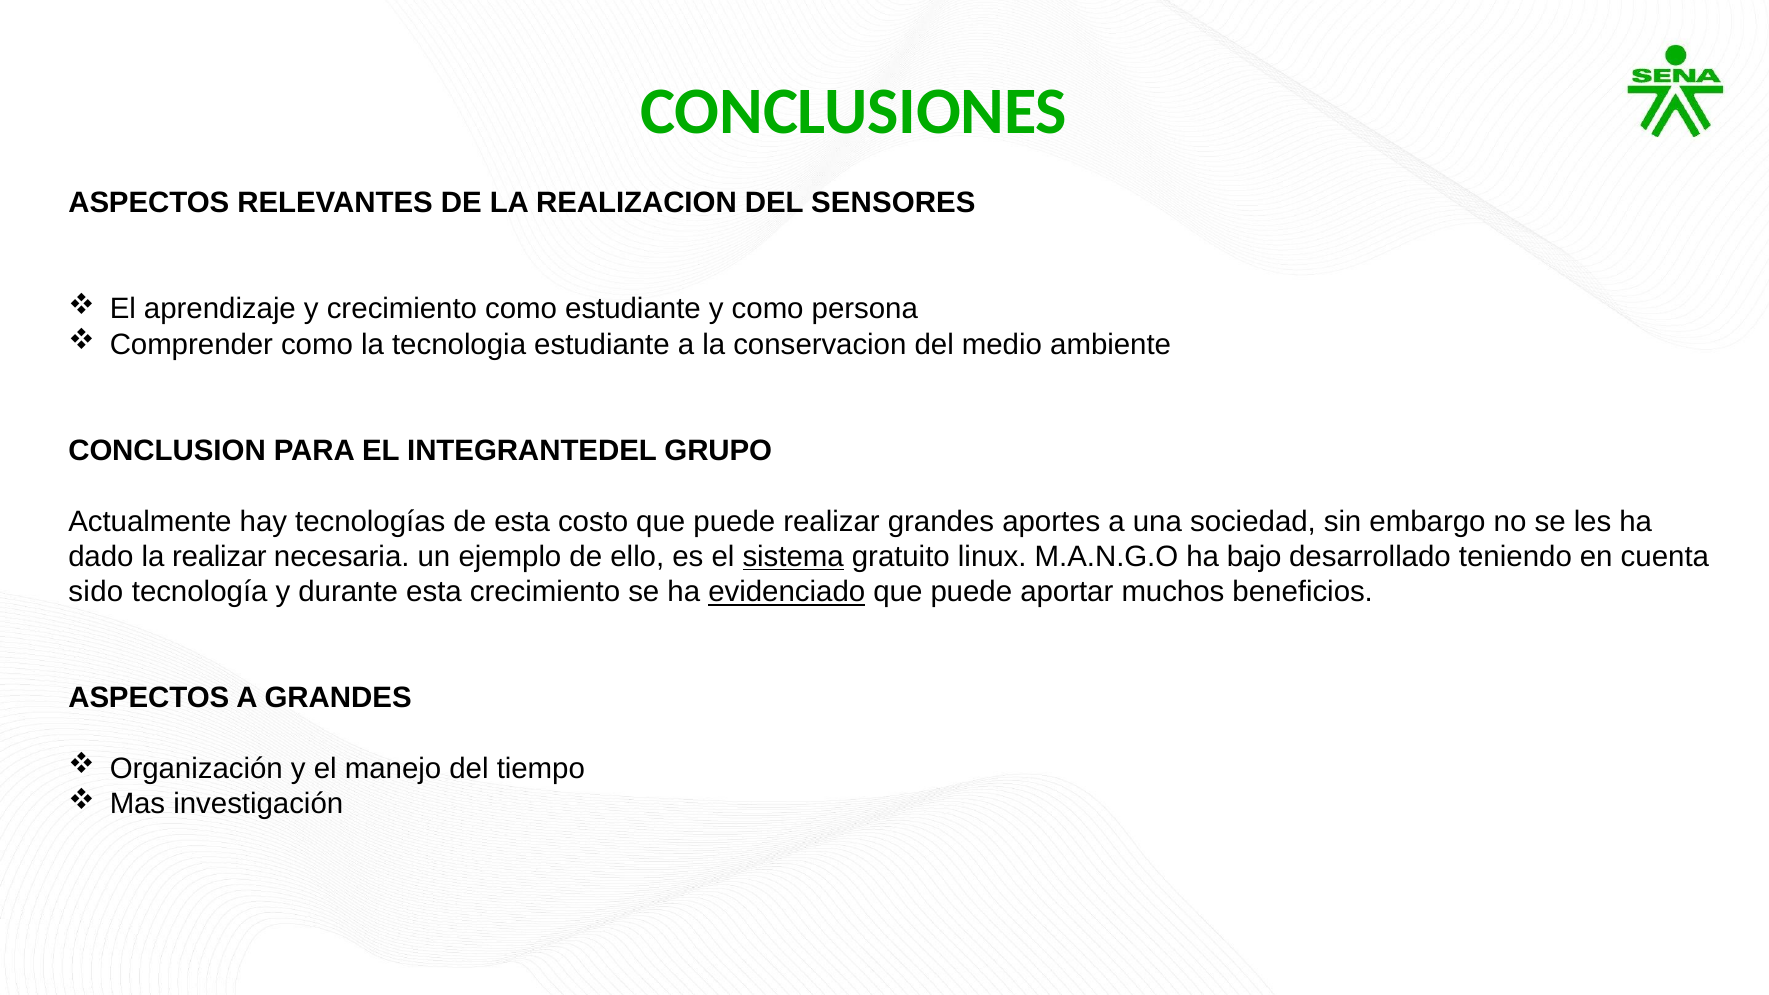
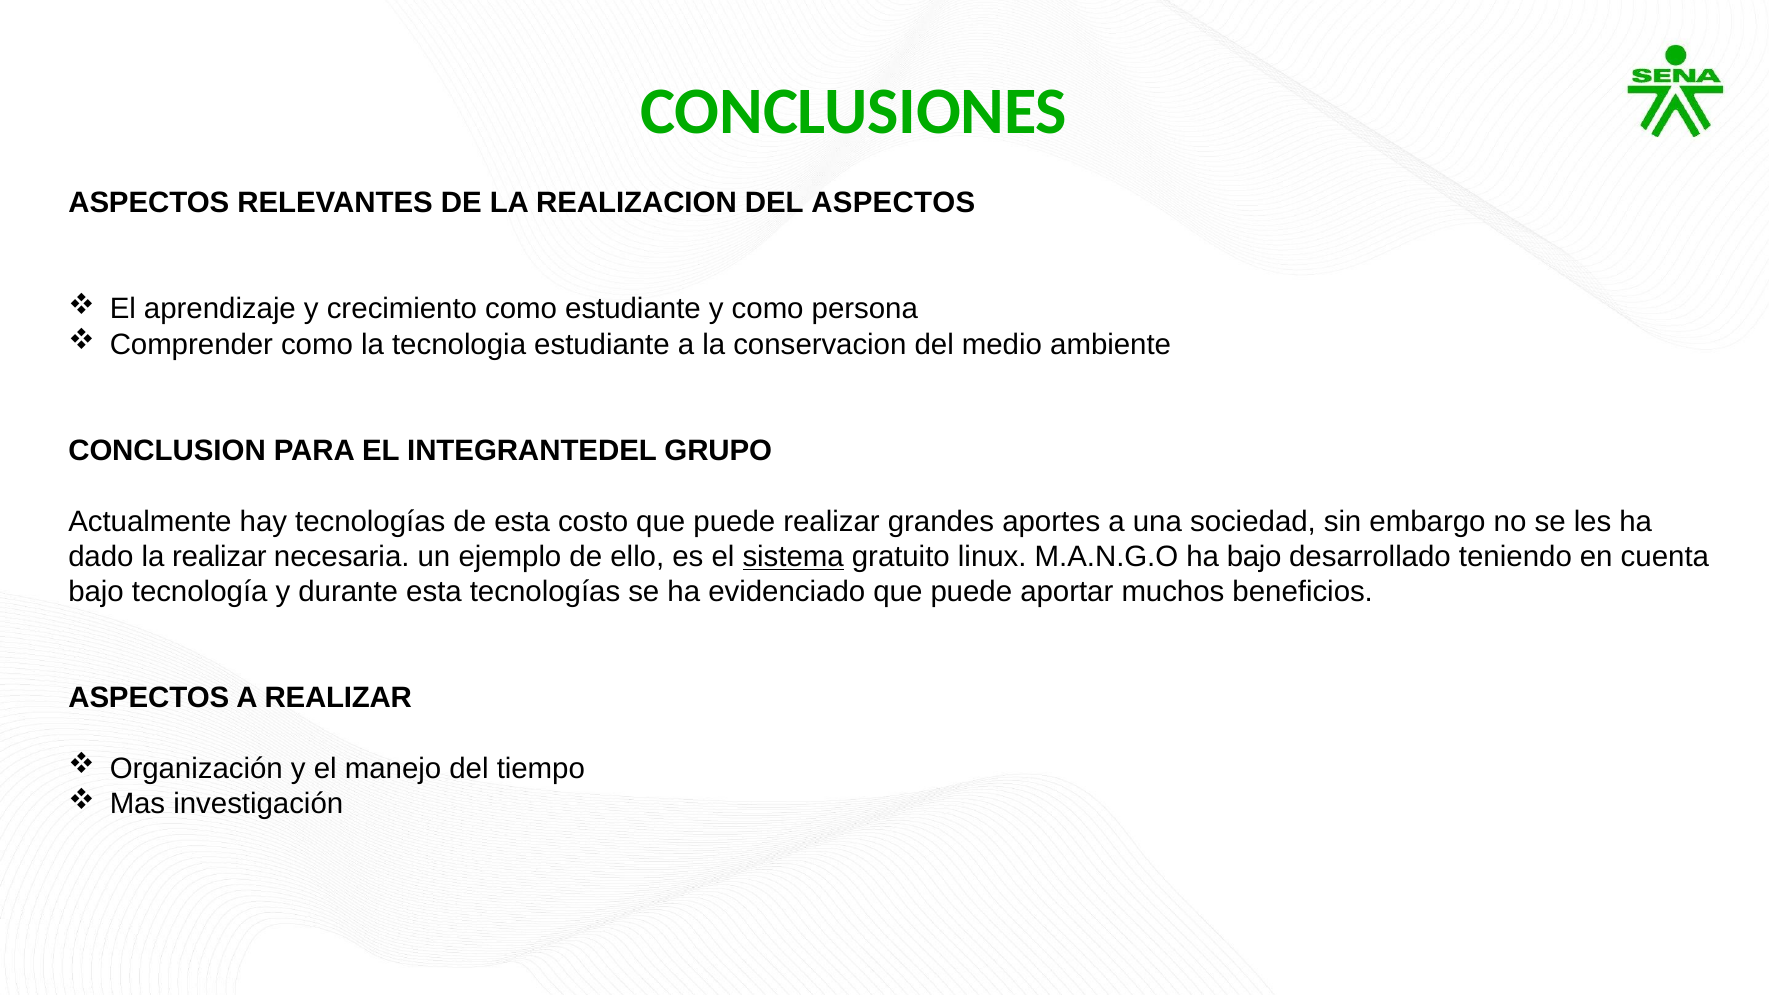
DEL SENSORES: SENSORES -> ASPECTOS
sido at (96, 592): sido -> bajo
esta crecimiento: crecimiento -> tecnologías
evidenciado underline: present -> none
A GRANDES: GRANDES -> REALIZAR
